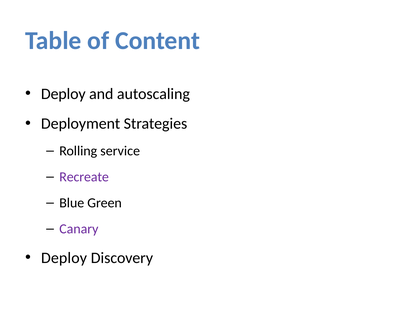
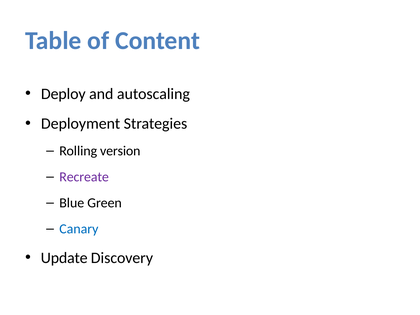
service: service -> version
Canary colour: purple -> blue
Deploy at (64, 258): Deploy -> Update
